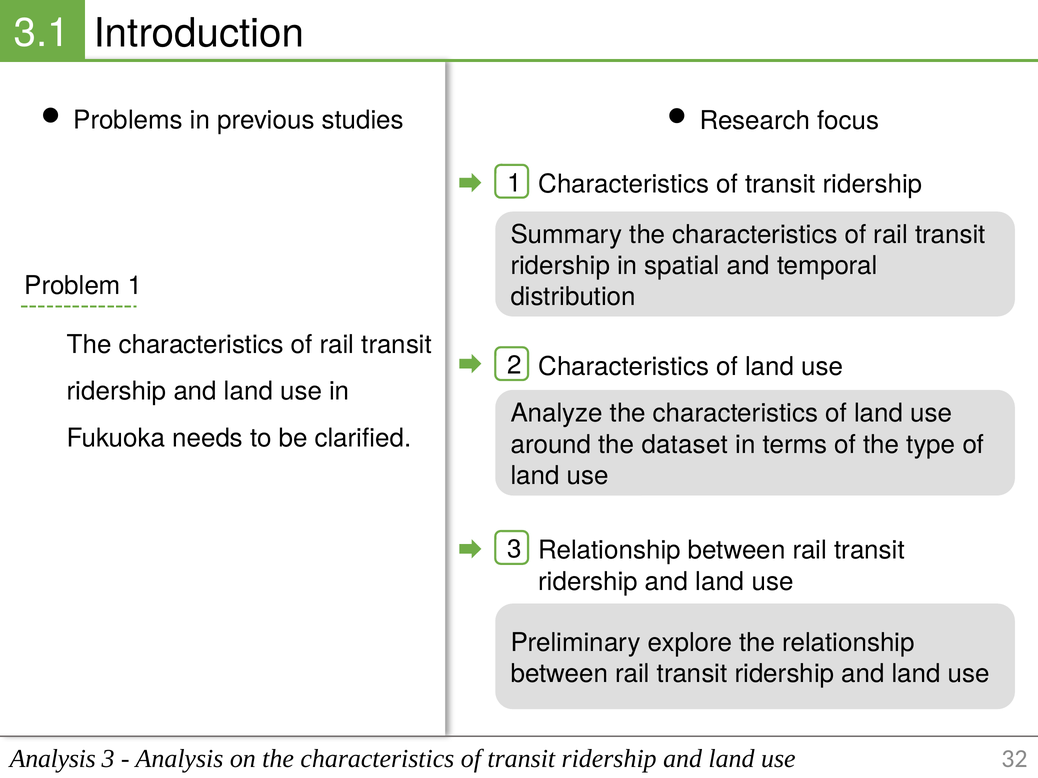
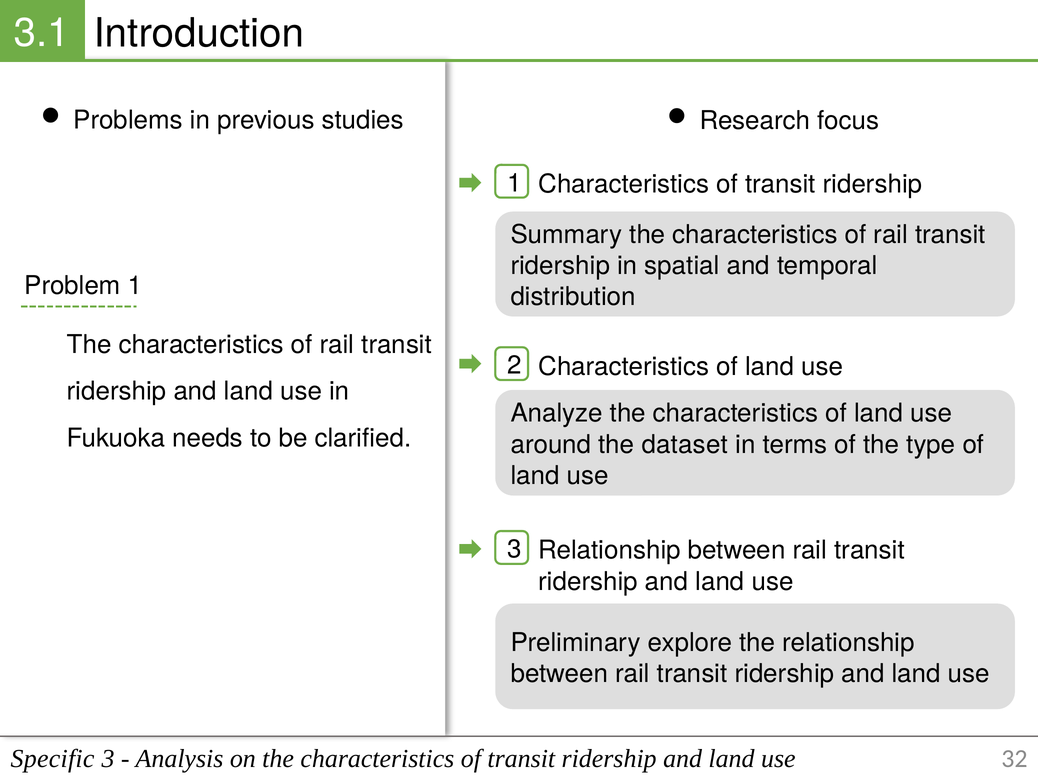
Analysis at (53, 759): Analysis -> Specific
